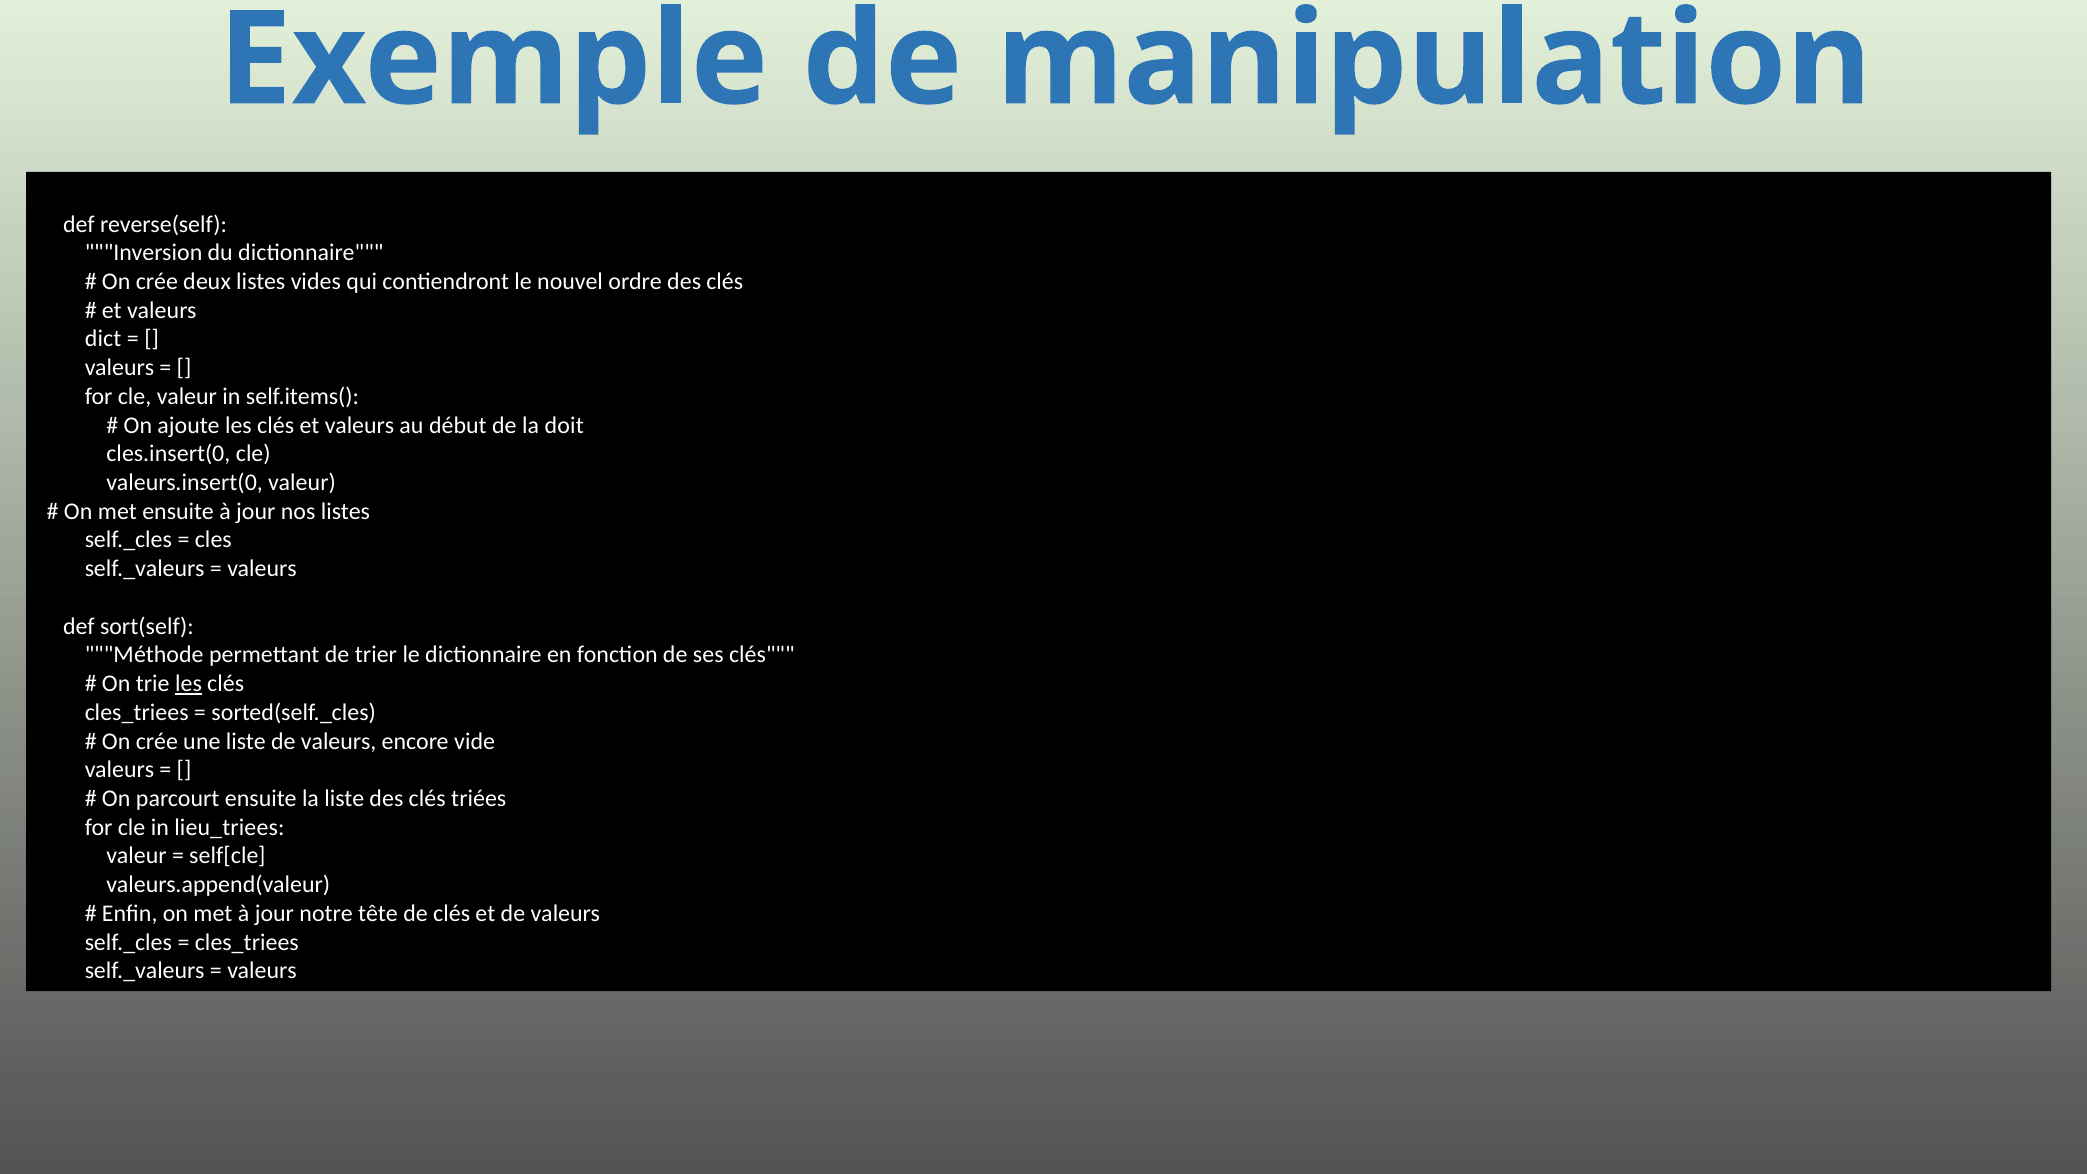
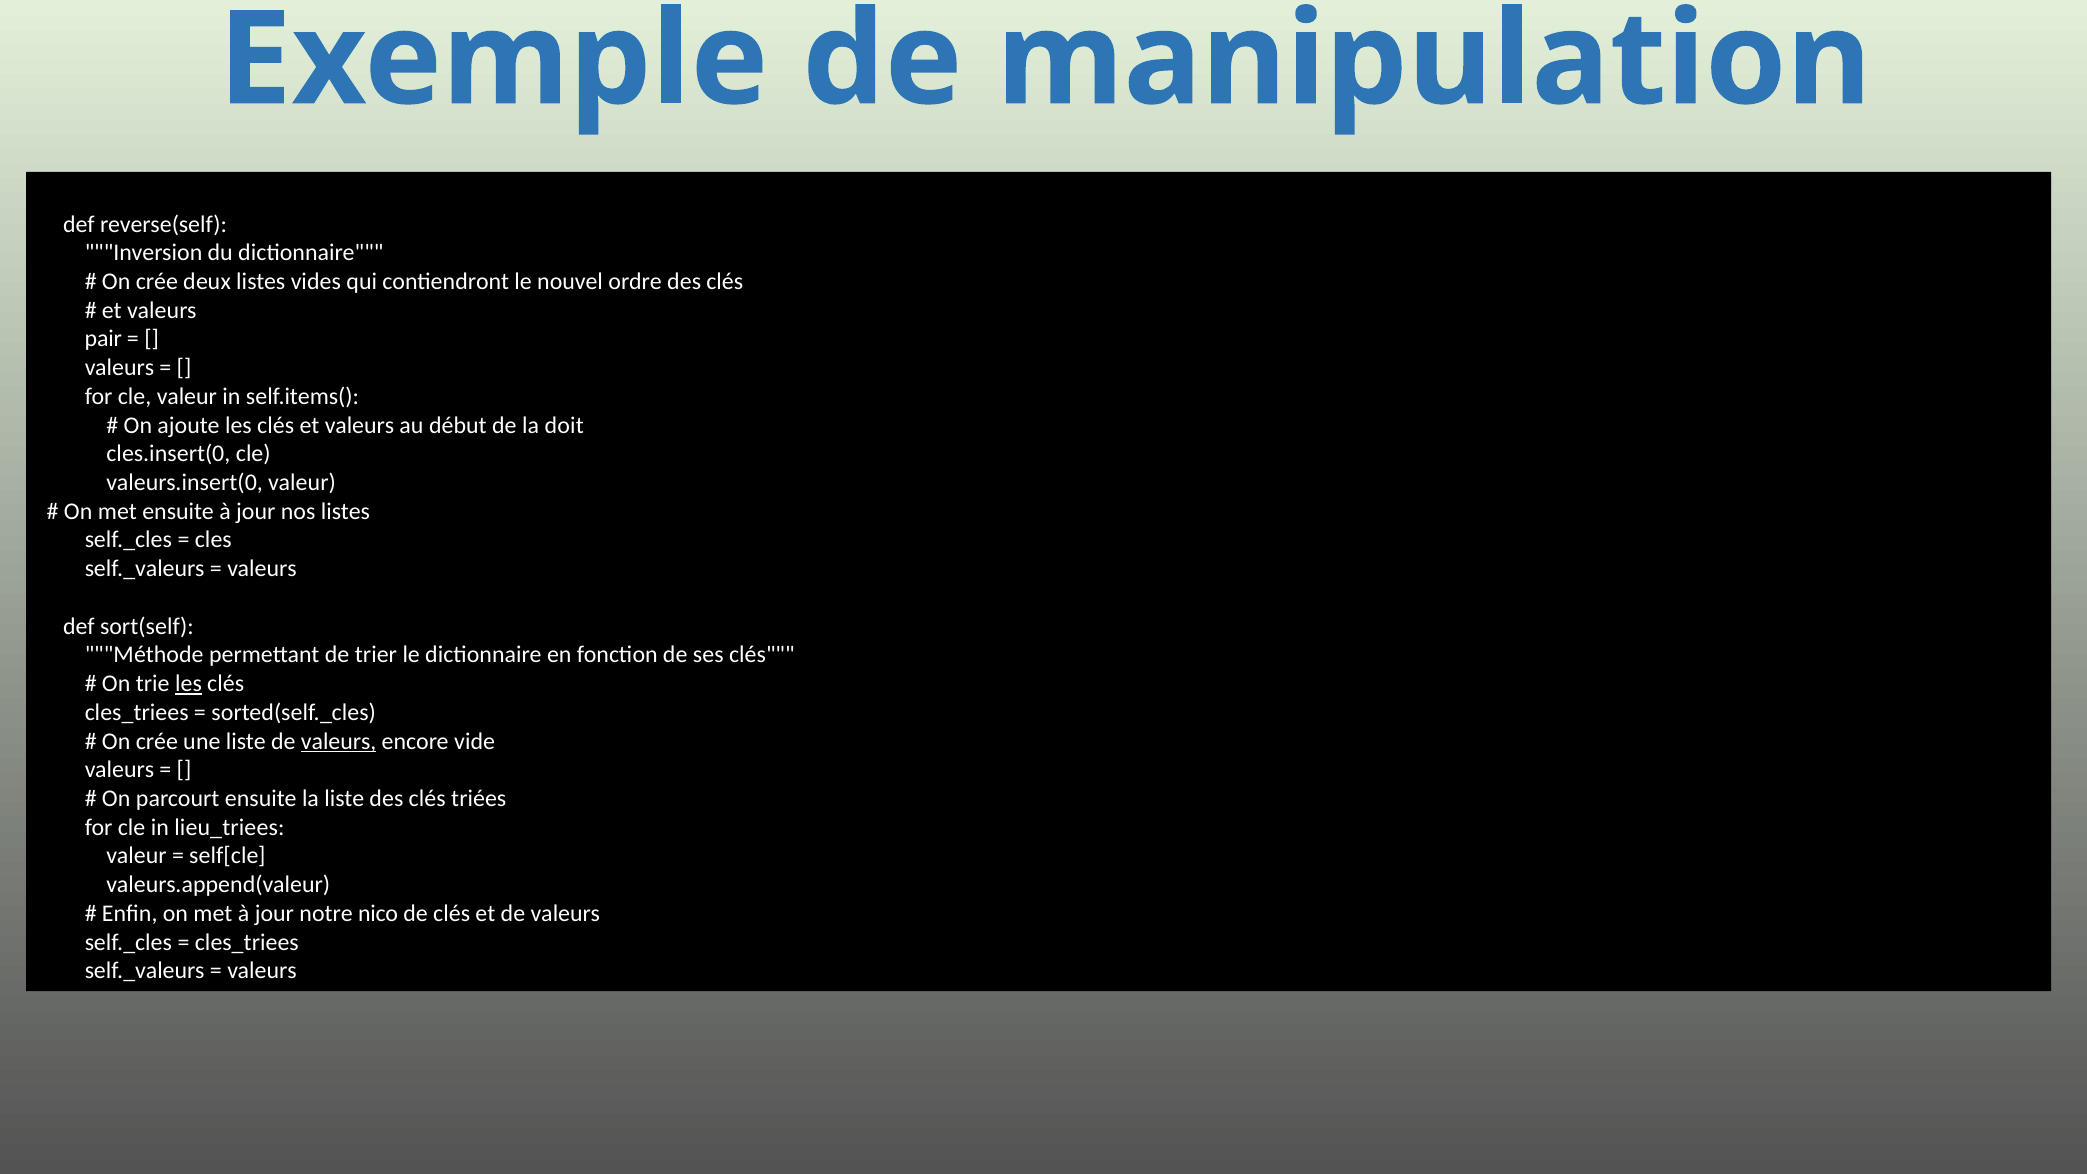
dict: dict -> pair
valeurs at (339, 741) underline: none -> present
tête: tête -> nico
